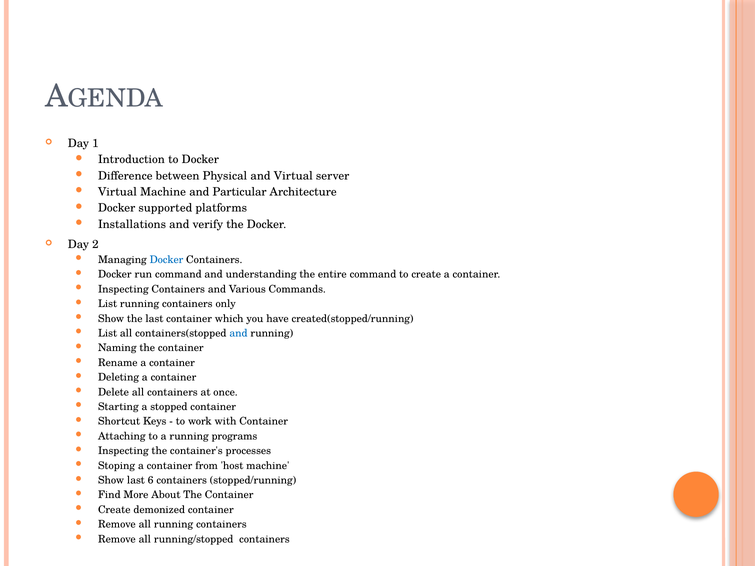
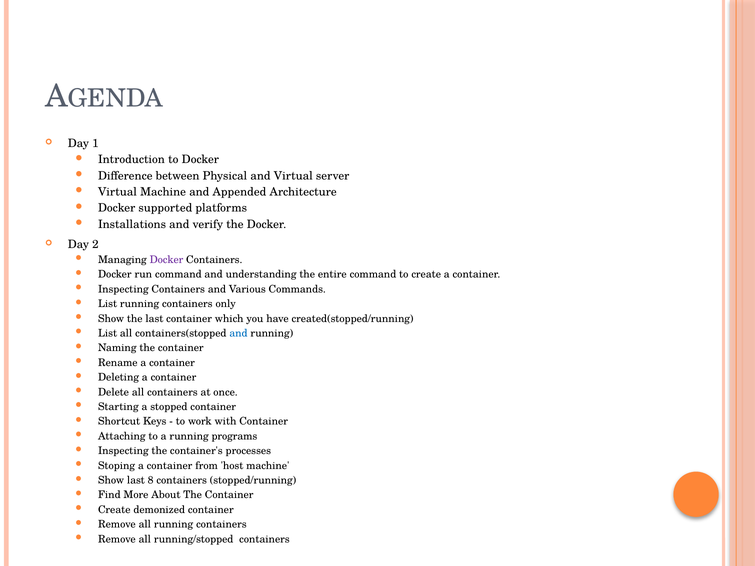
Particular: Particular -> Appended
Docker at (166, 260) colour: blue -> purple
6: 6 -> 8
